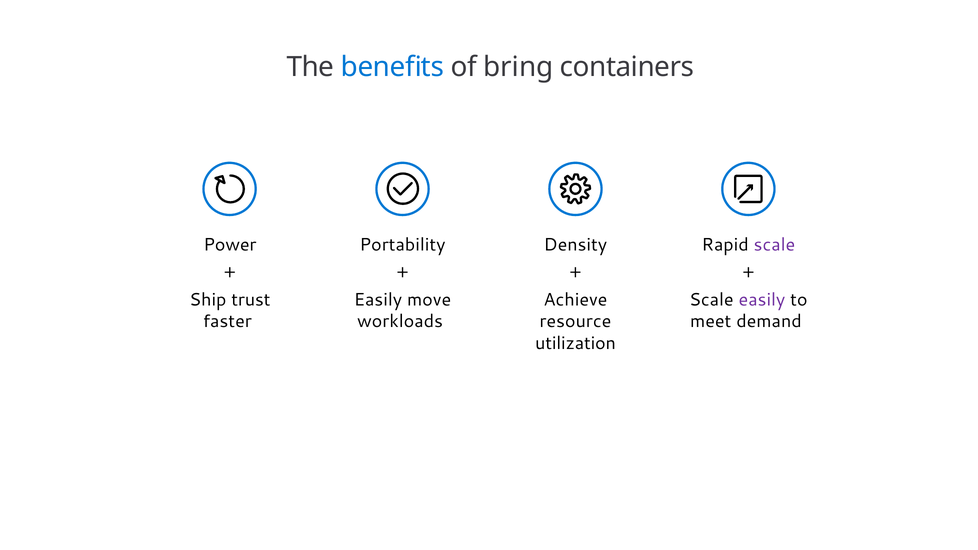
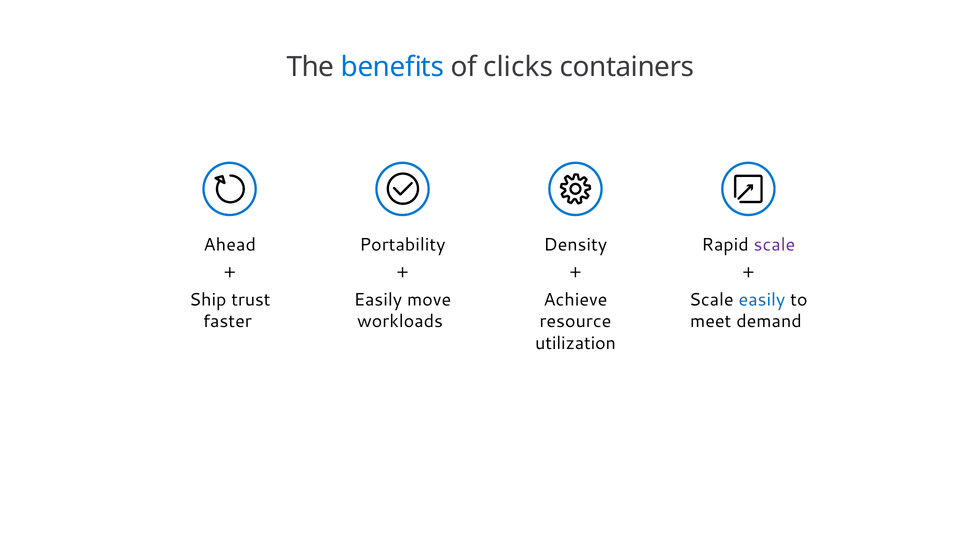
bring: bring -> clicks
Power: Power -> Ahead
easily at (762, 300) colour: purple -> blue
